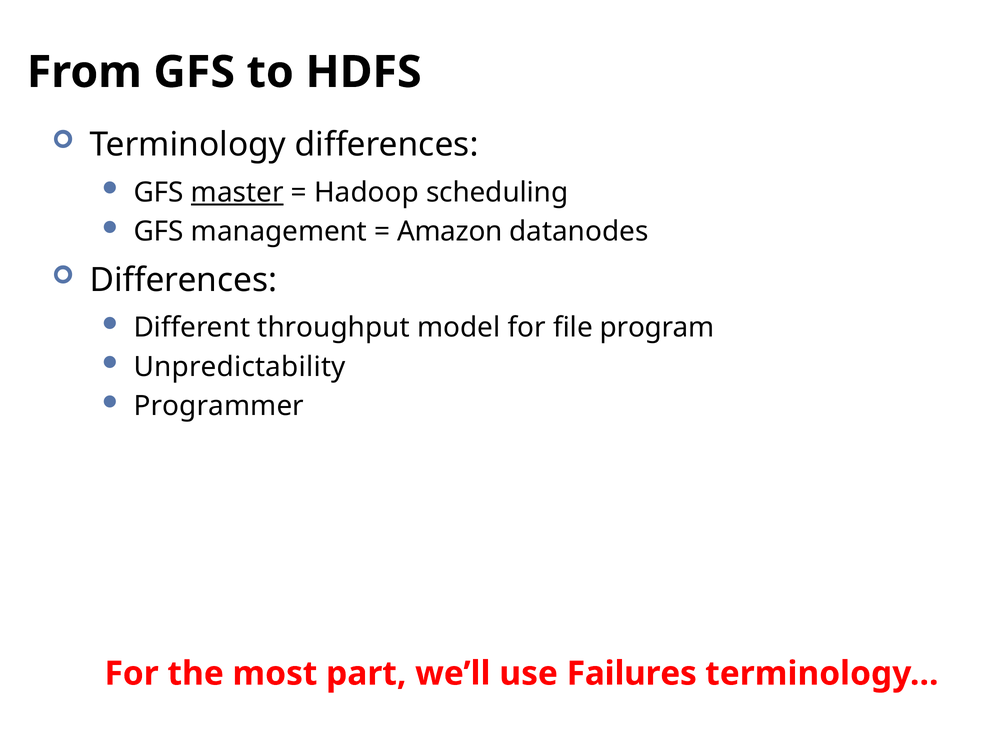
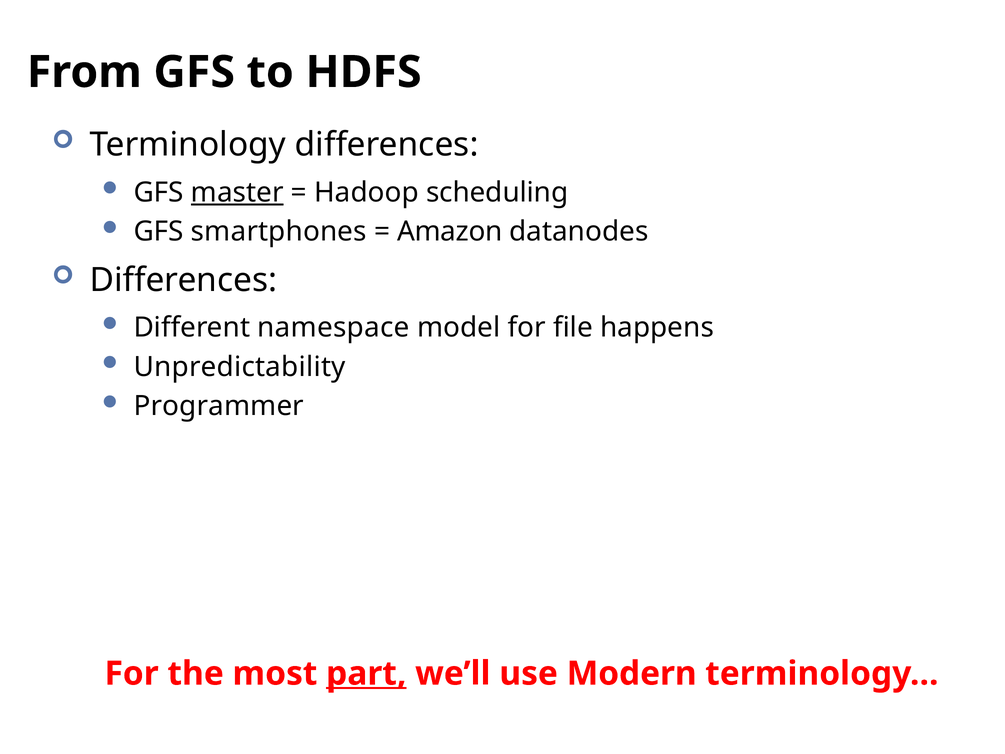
management: management -> smartphones
throughput: throughput -> namespace
program: program -> happens
part underline: none -> present
Failures: Failures -> Modern
